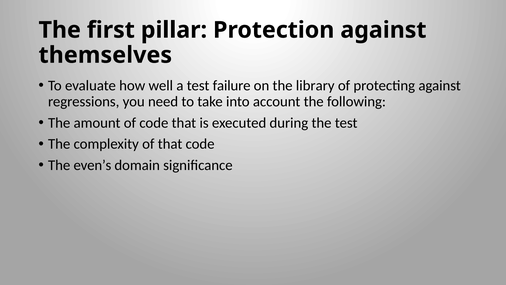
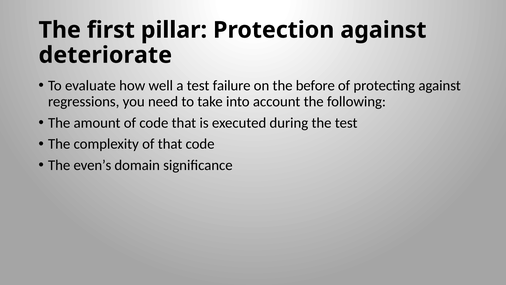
themselves: themselves -> deteriorate
library: library -> before
